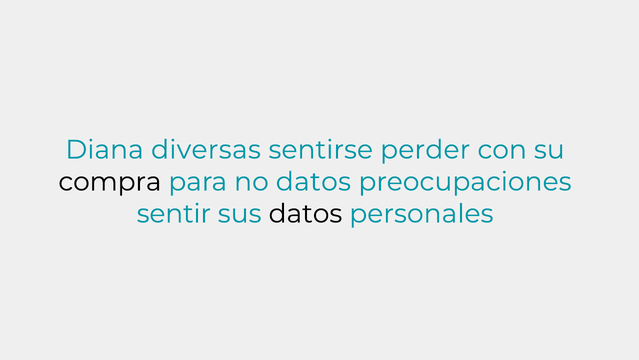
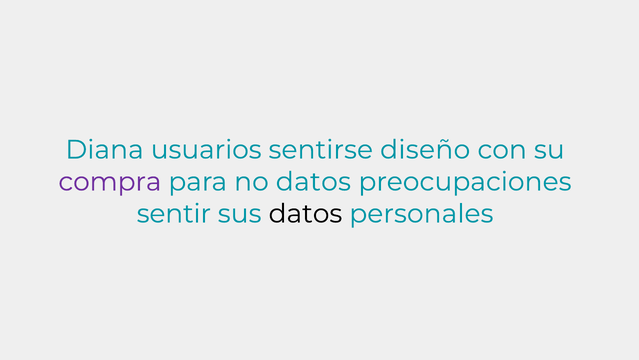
diversas: diversas -> usuarios
perder: perder -> diseño
compra colour: black -> purple
